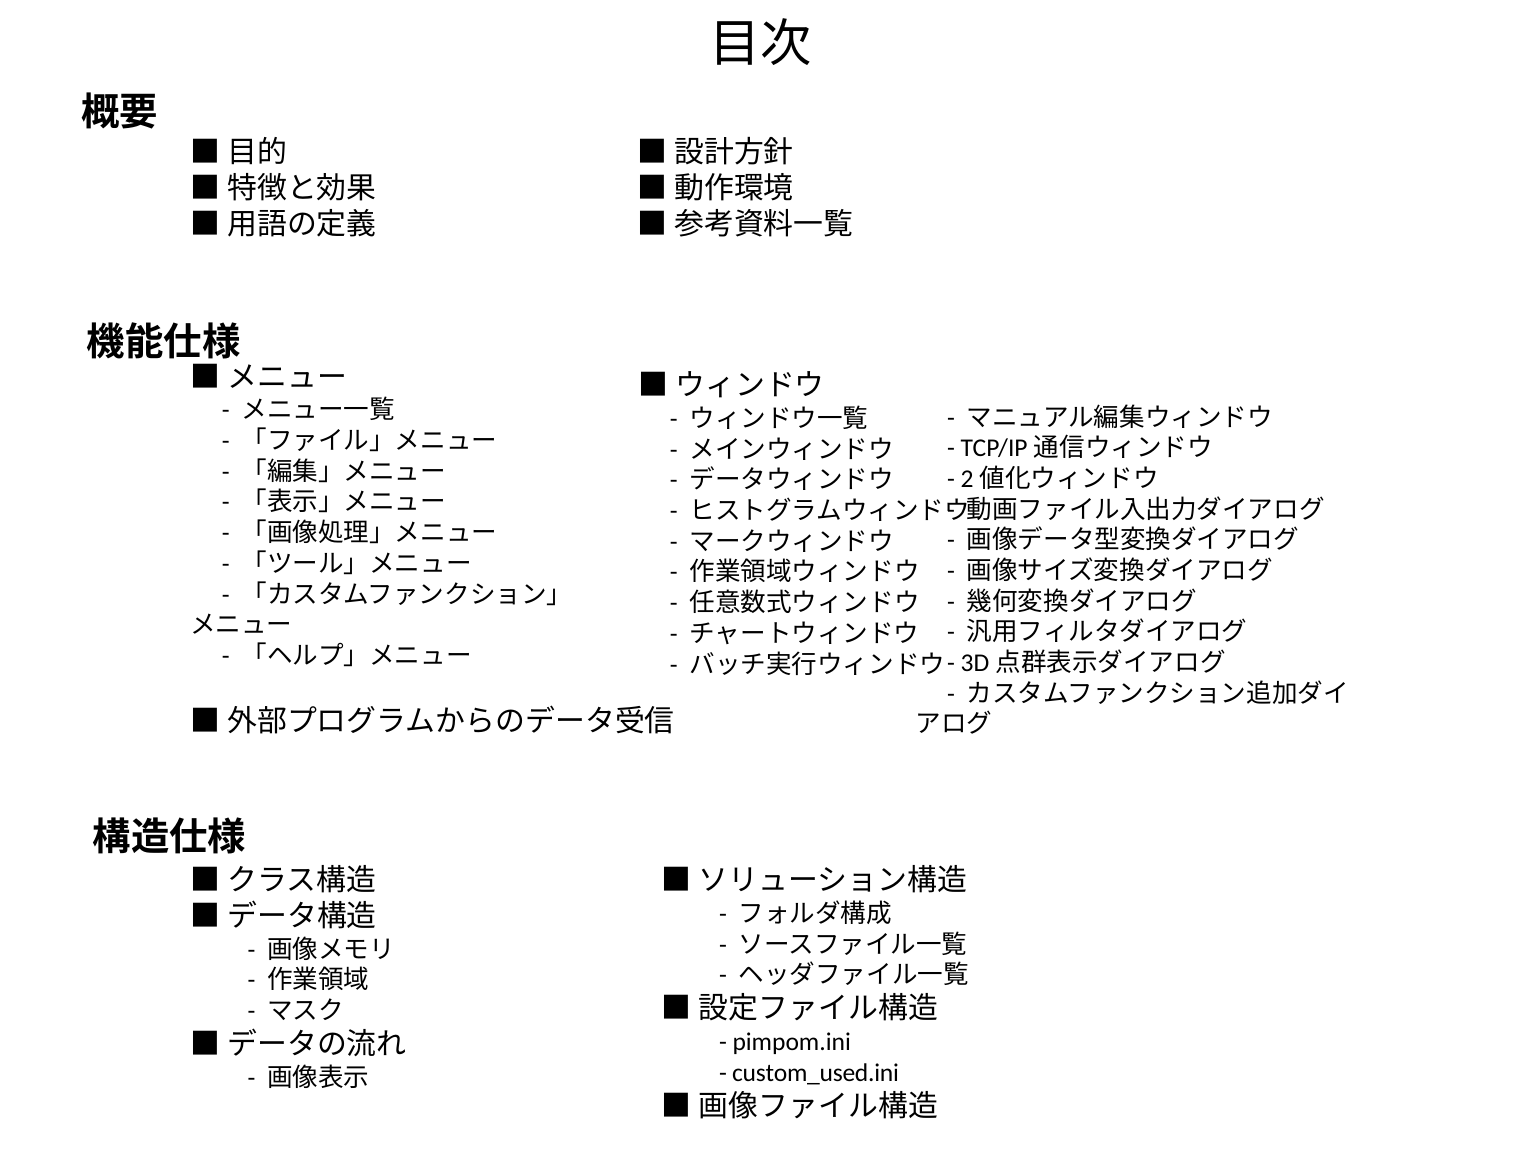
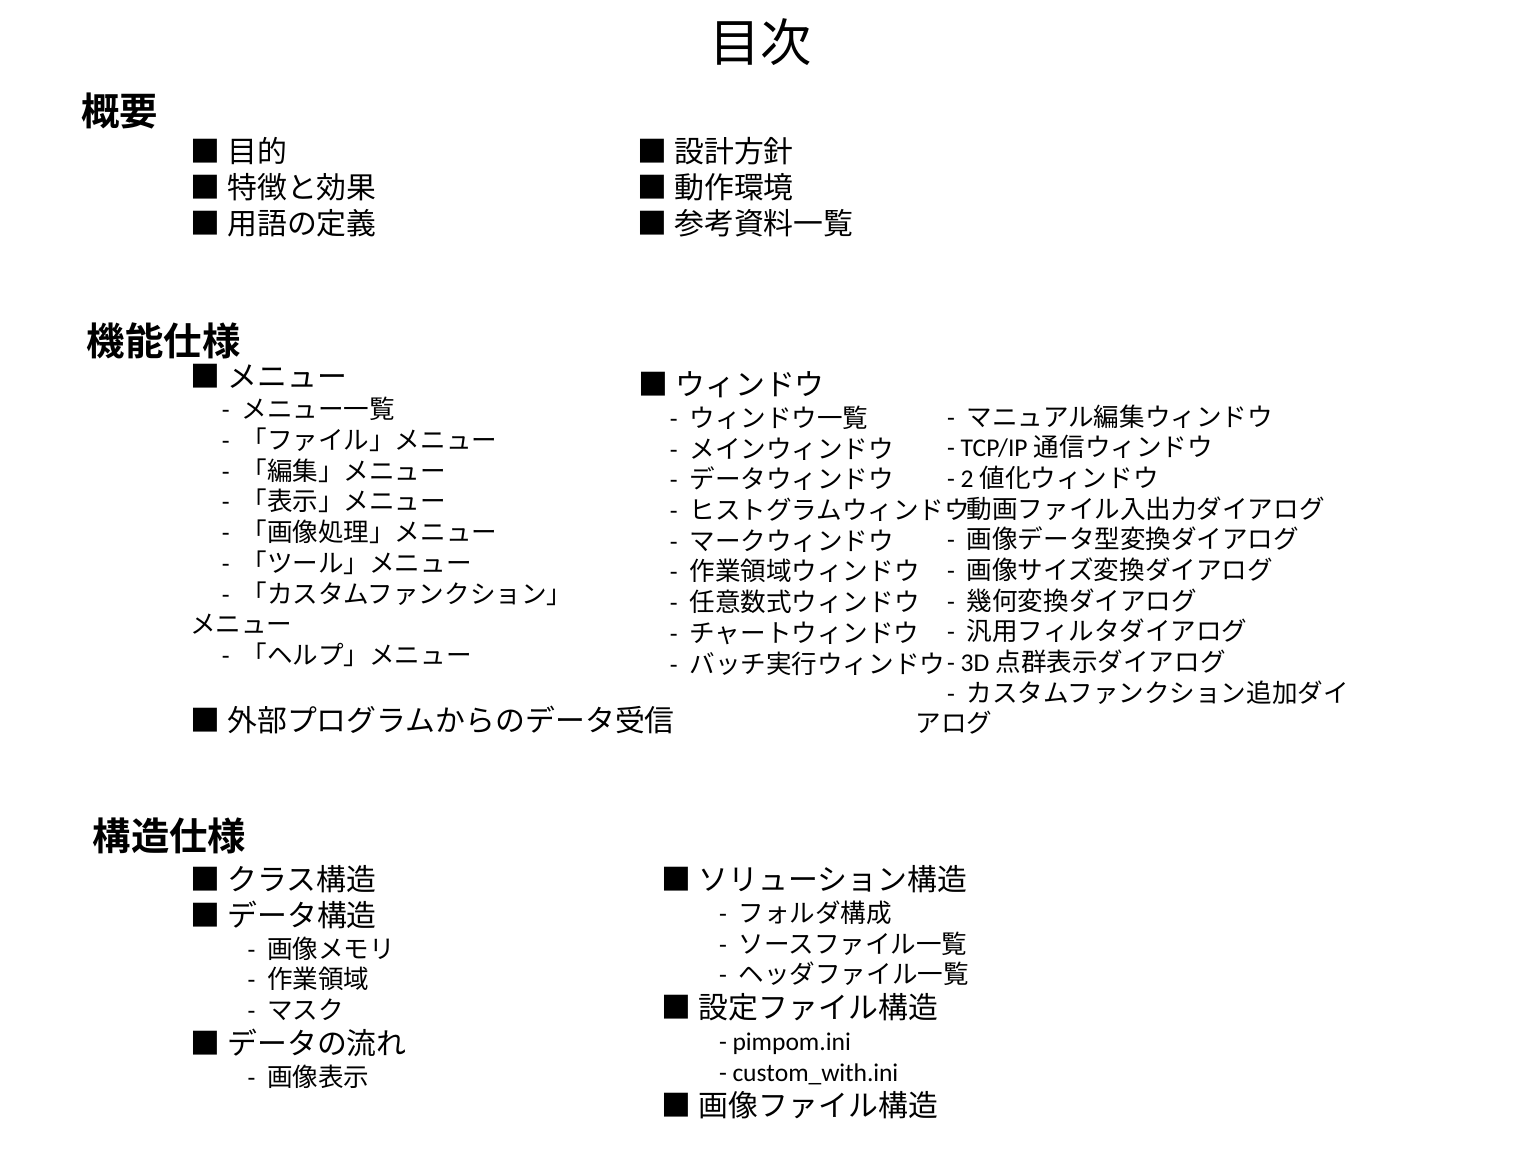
custom_used.ini: custom_used.ini -> custom_with.ini
